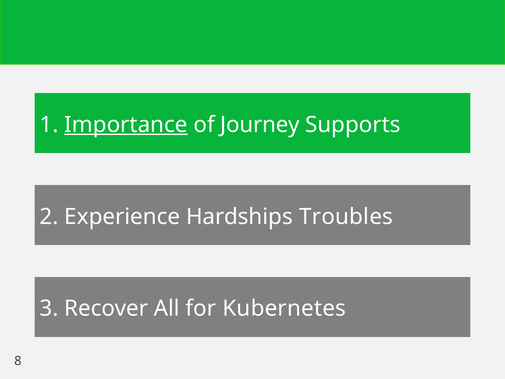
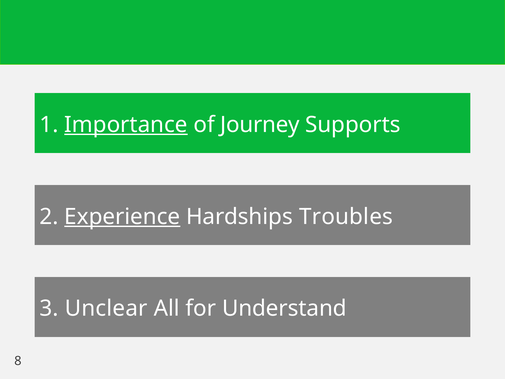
Experience underline: none -> present
Recover: Recover -> Unclear
Kubernetes: Kubernetes -> Understand
